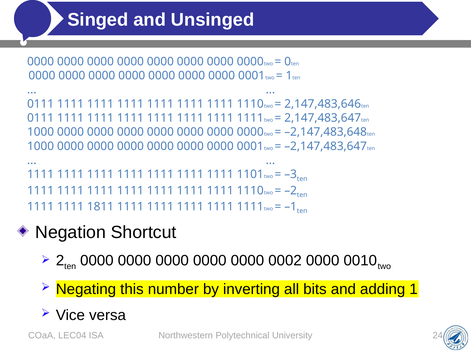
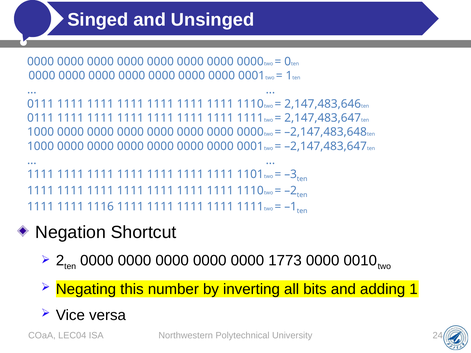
1811: 1811 -> 1116
0002: 0002 -> 1773
